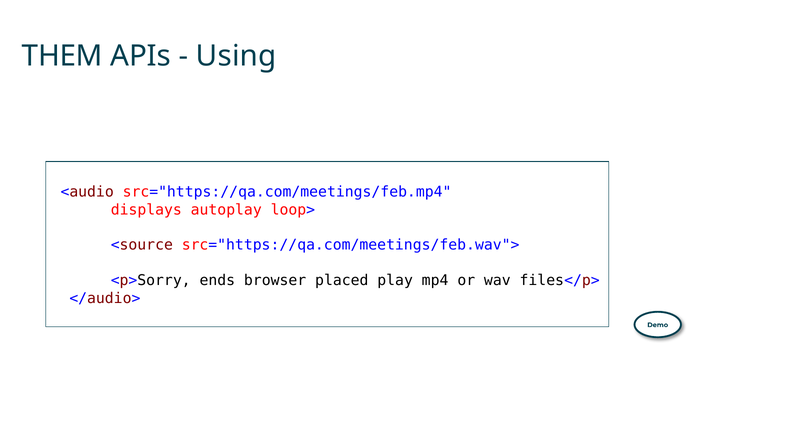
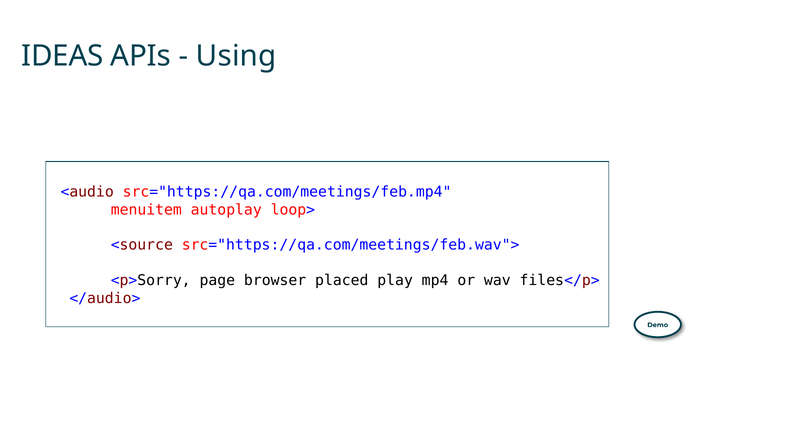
THEM: THEM -> IDEAS
displays: displays -> menuitem
ends: ends -> page
